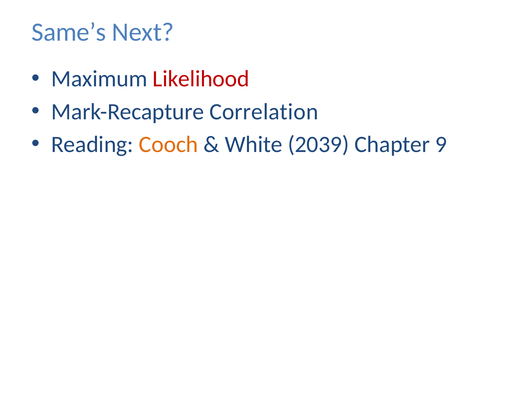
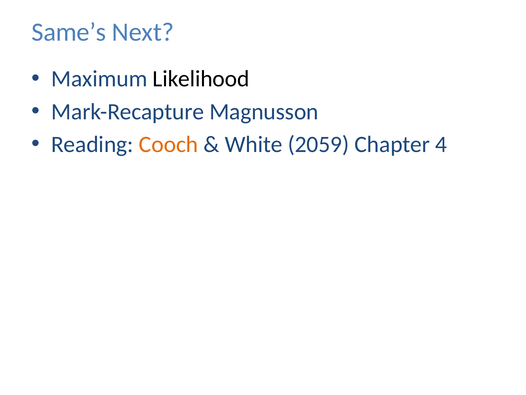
Likelihood colour: red -> black
Correlation: Correlation -> Magnusson
2039: 2039 -> 2059
9: 9 -> 4
